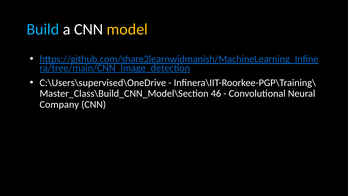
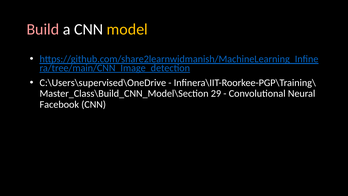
Build colour: light blue -> pink
46: 46 -> 29
Company: Company -> Facebook
